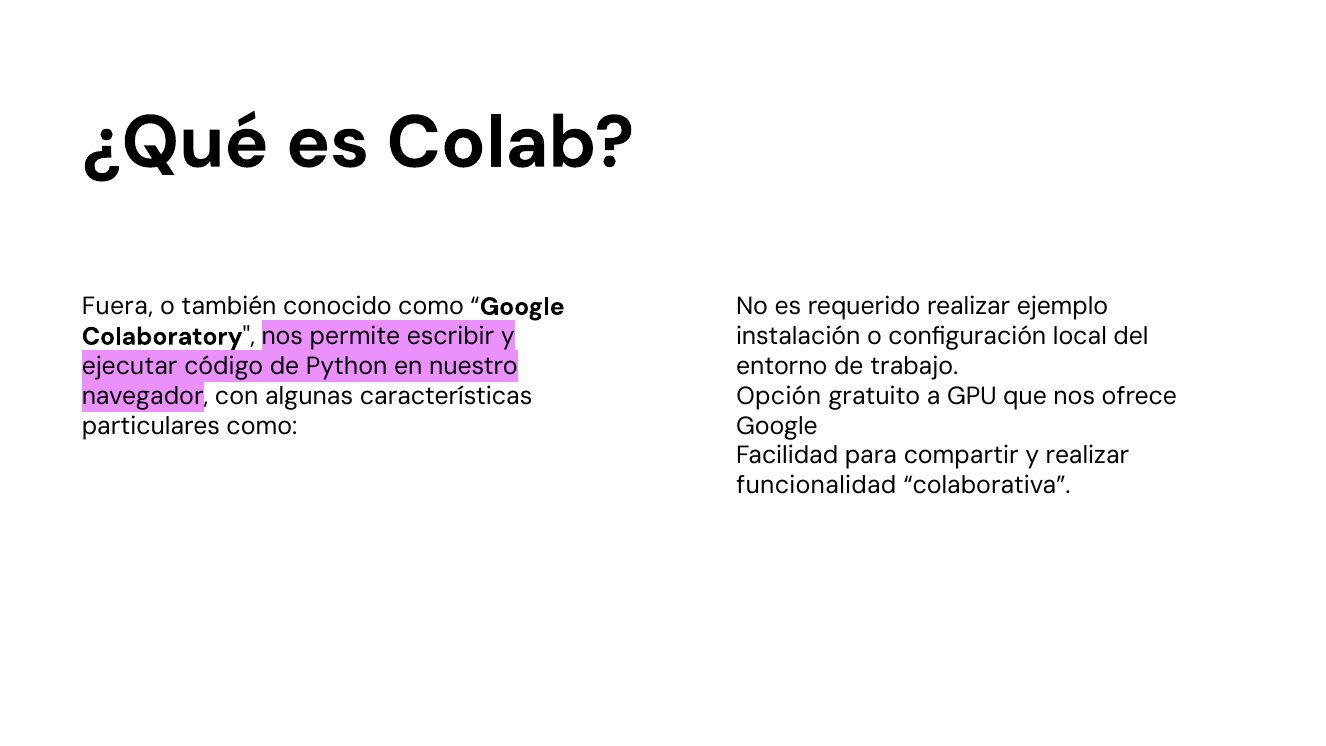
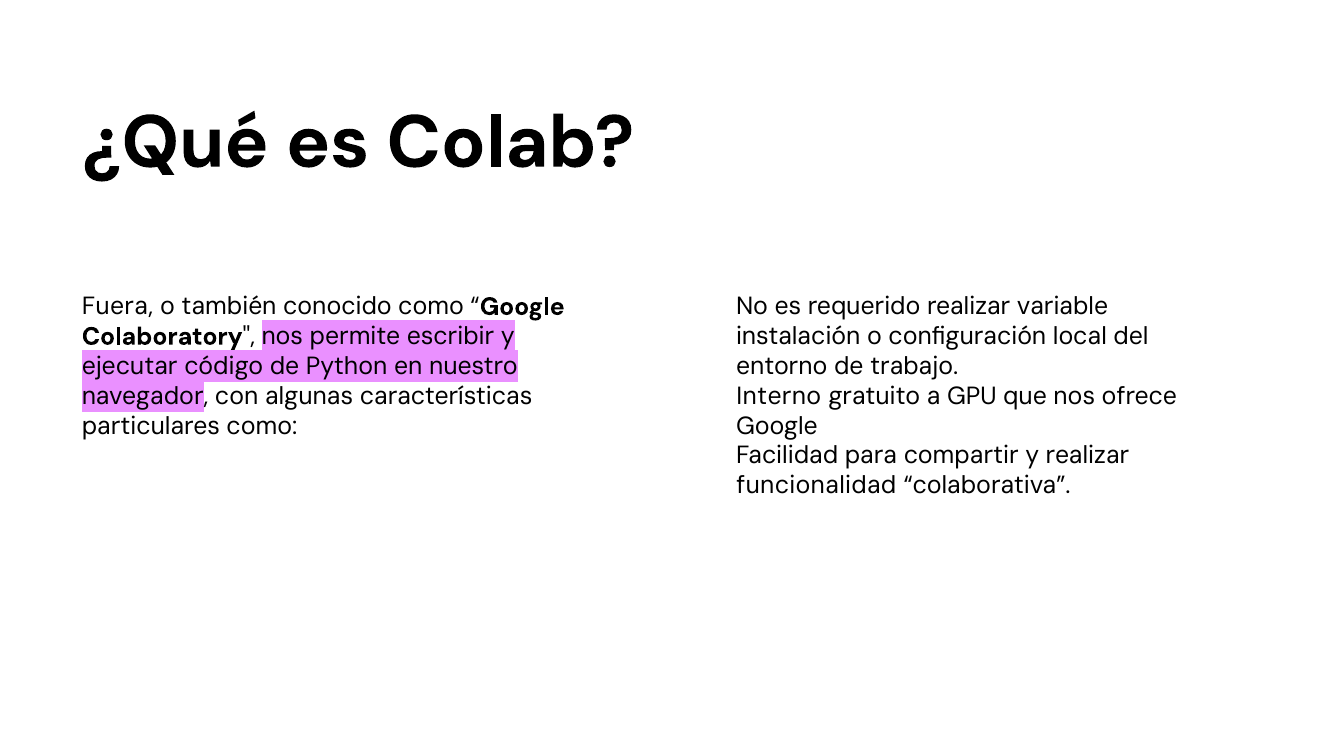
ejemplo: ejemplo -> variable
Opción: Opción -> Interno
